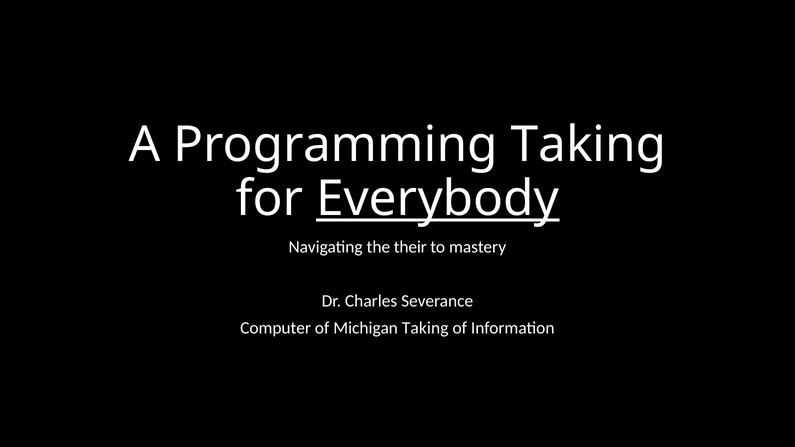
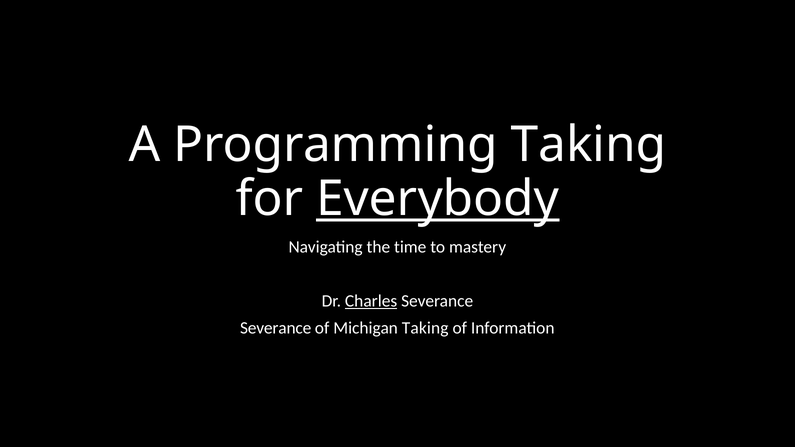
their: their -> time
Charles underline: none -> present
Computer at (276, 328): Computer -> Severance
